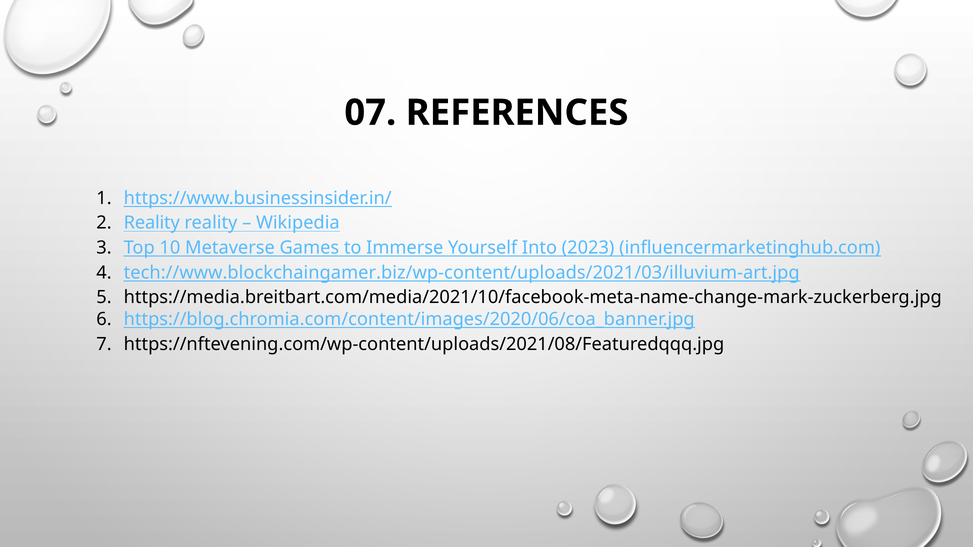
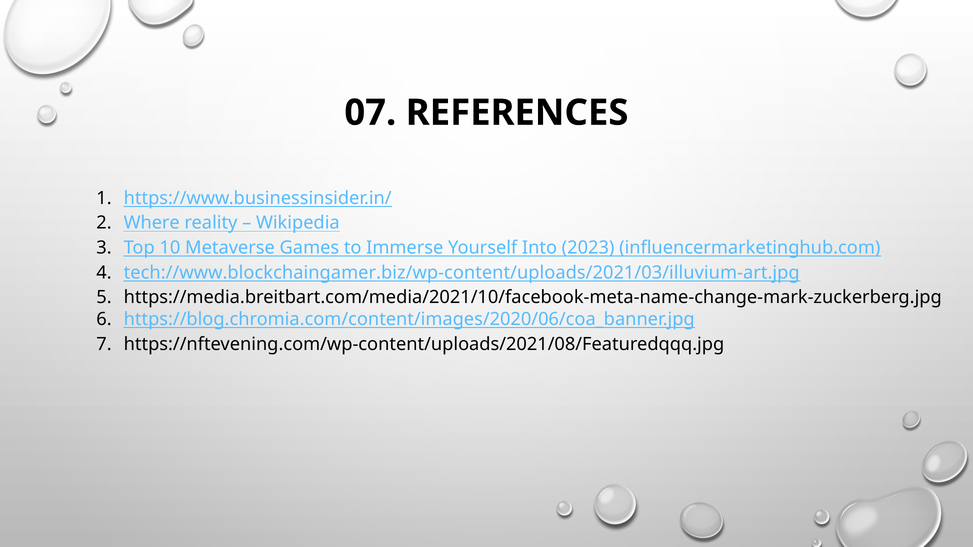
Reality at (152, 223): Reality -> Where
